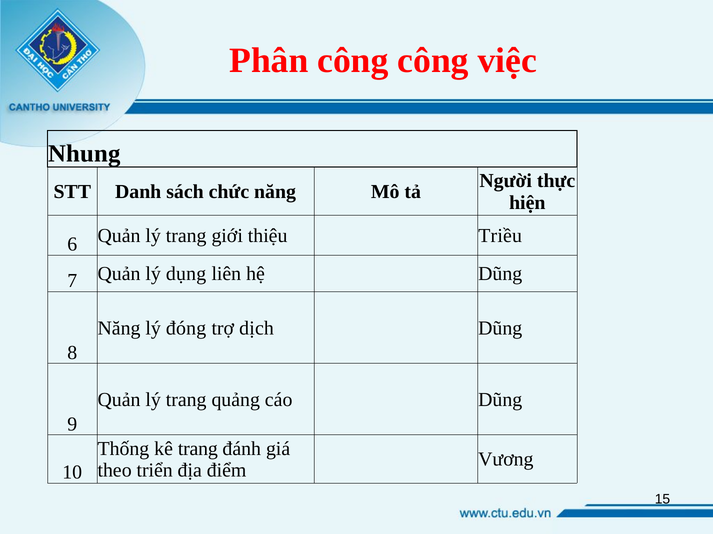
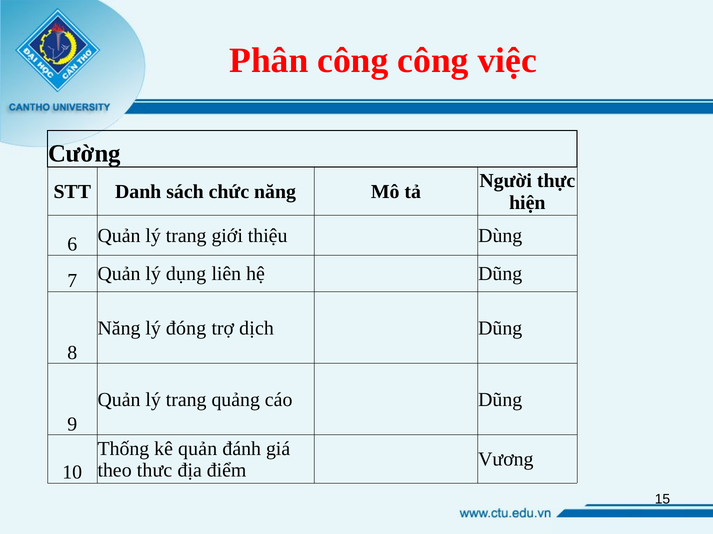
Nhung: Nhung -> Cường
Triều: Triều -> Dùng
kê trang: trang -> quản
triển: triển -> thưc
